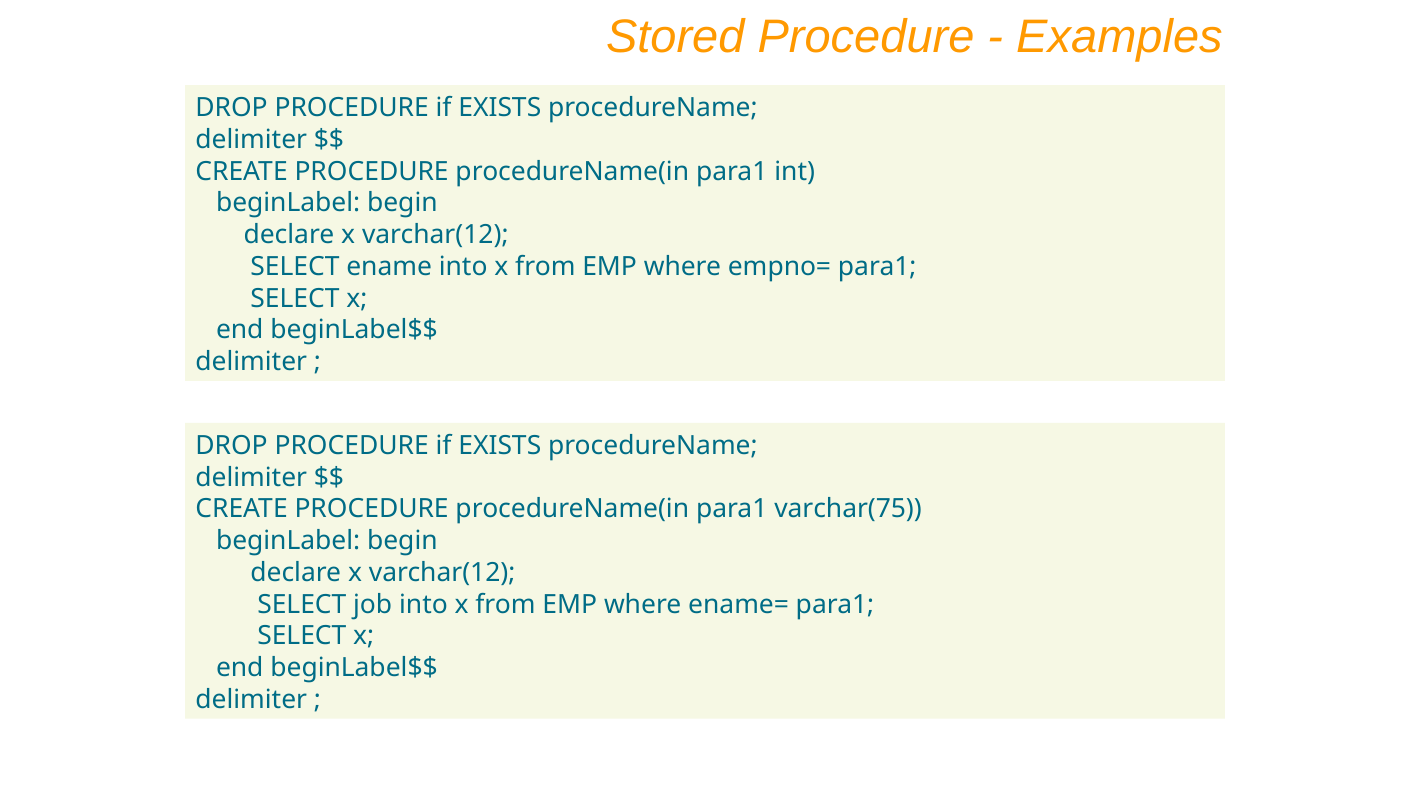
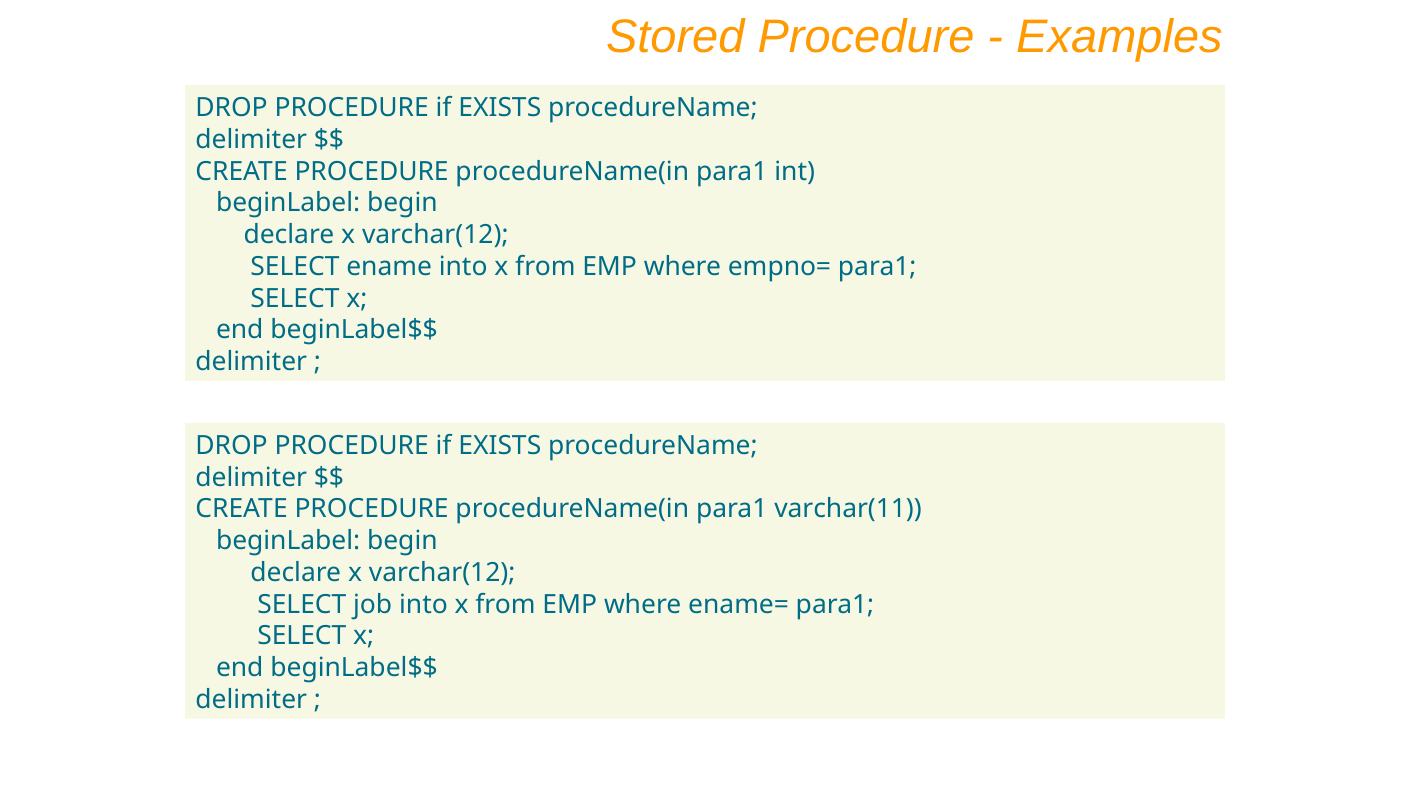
varchar(75: varchar(75 -> varchar(11
